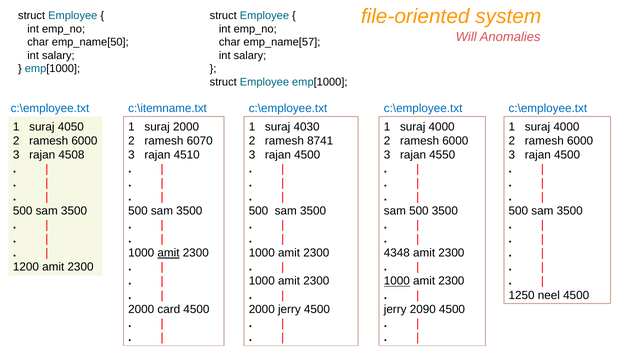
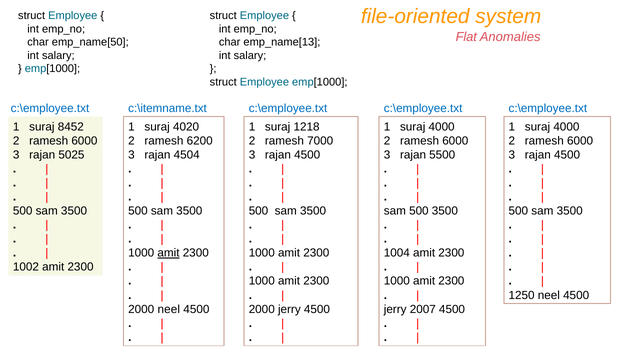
Will: Will -> Flat
emp_name[57: emp_name[57 -> emp_name[13
4050: 4050 -> 8452
suraj 2000: 2000 -> 4020
4030: 4030 -> 1218
6070: 6070 -> 6200
8741: 8741 -> 7000
4508: 4508 -> 5025
4510: 4510 -> 4504
4550: 4550 -> 5500
4348: 4348 -> 1004
1200: 1200 -> 1002
1000 at (397, 281) underline: present -> none
2000 card: card -> neel
2090: 2090 -> 2007
